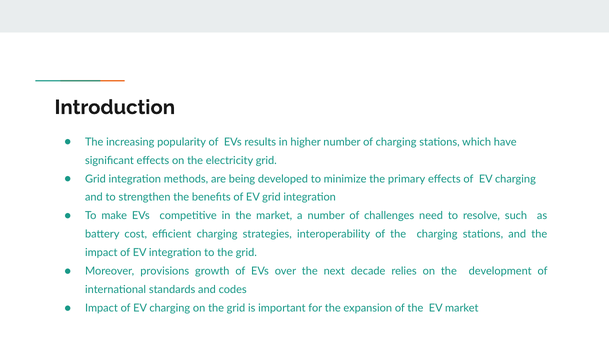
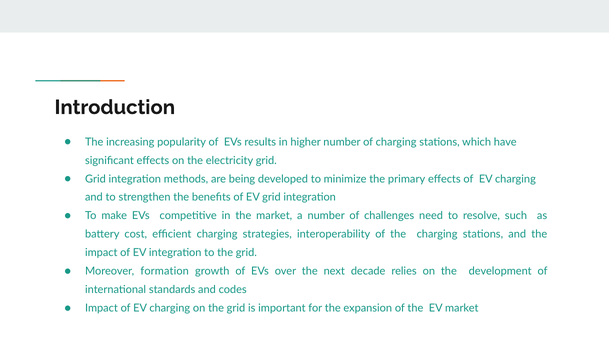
provisions: provisions -> formation
